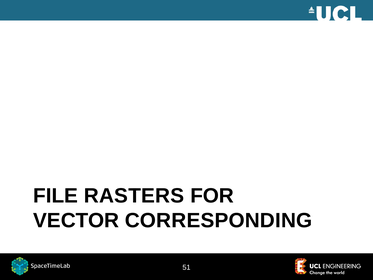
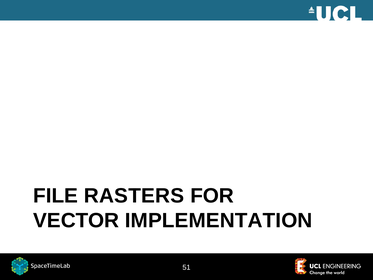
CORRESPONDING: CORRESPONDING -> IMPLEMENTATION
